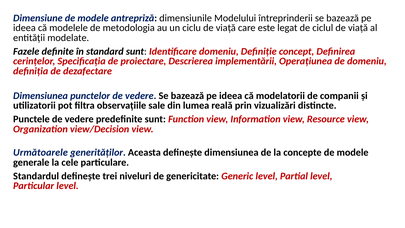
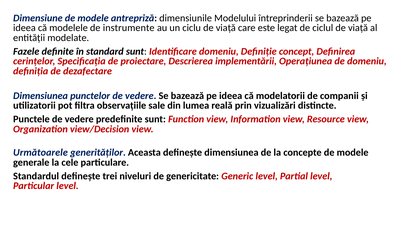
metodologia: metodologia -> instrumente
